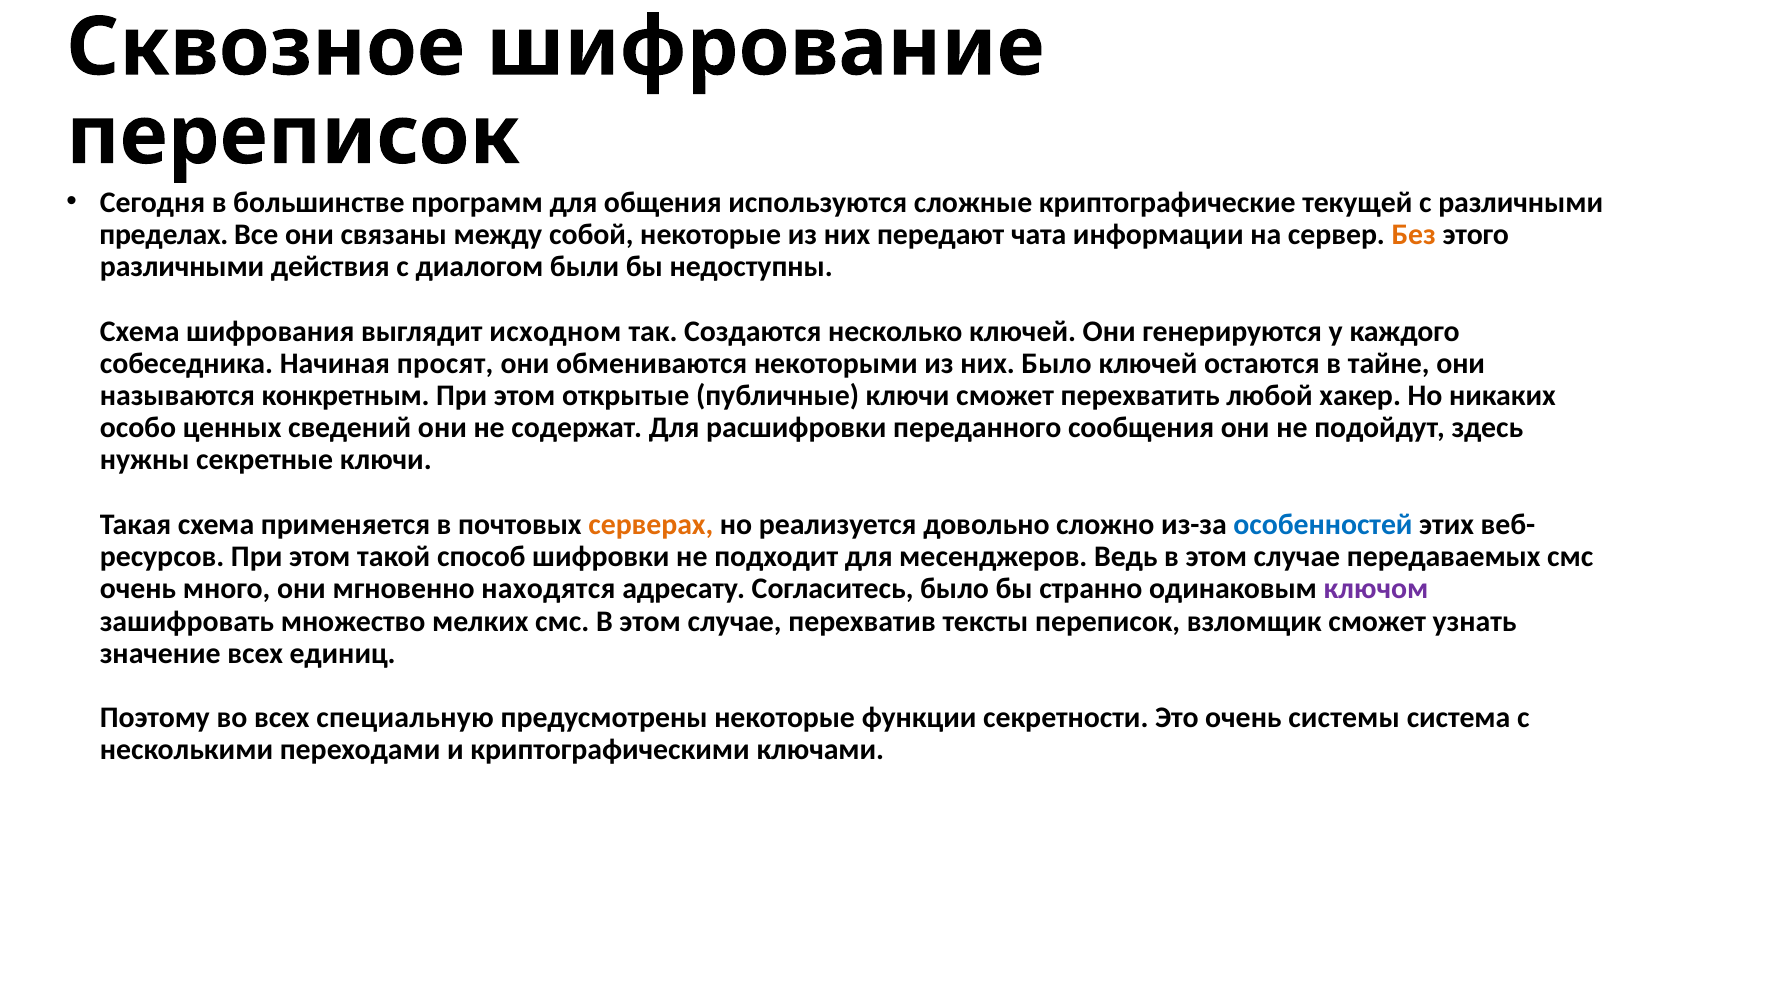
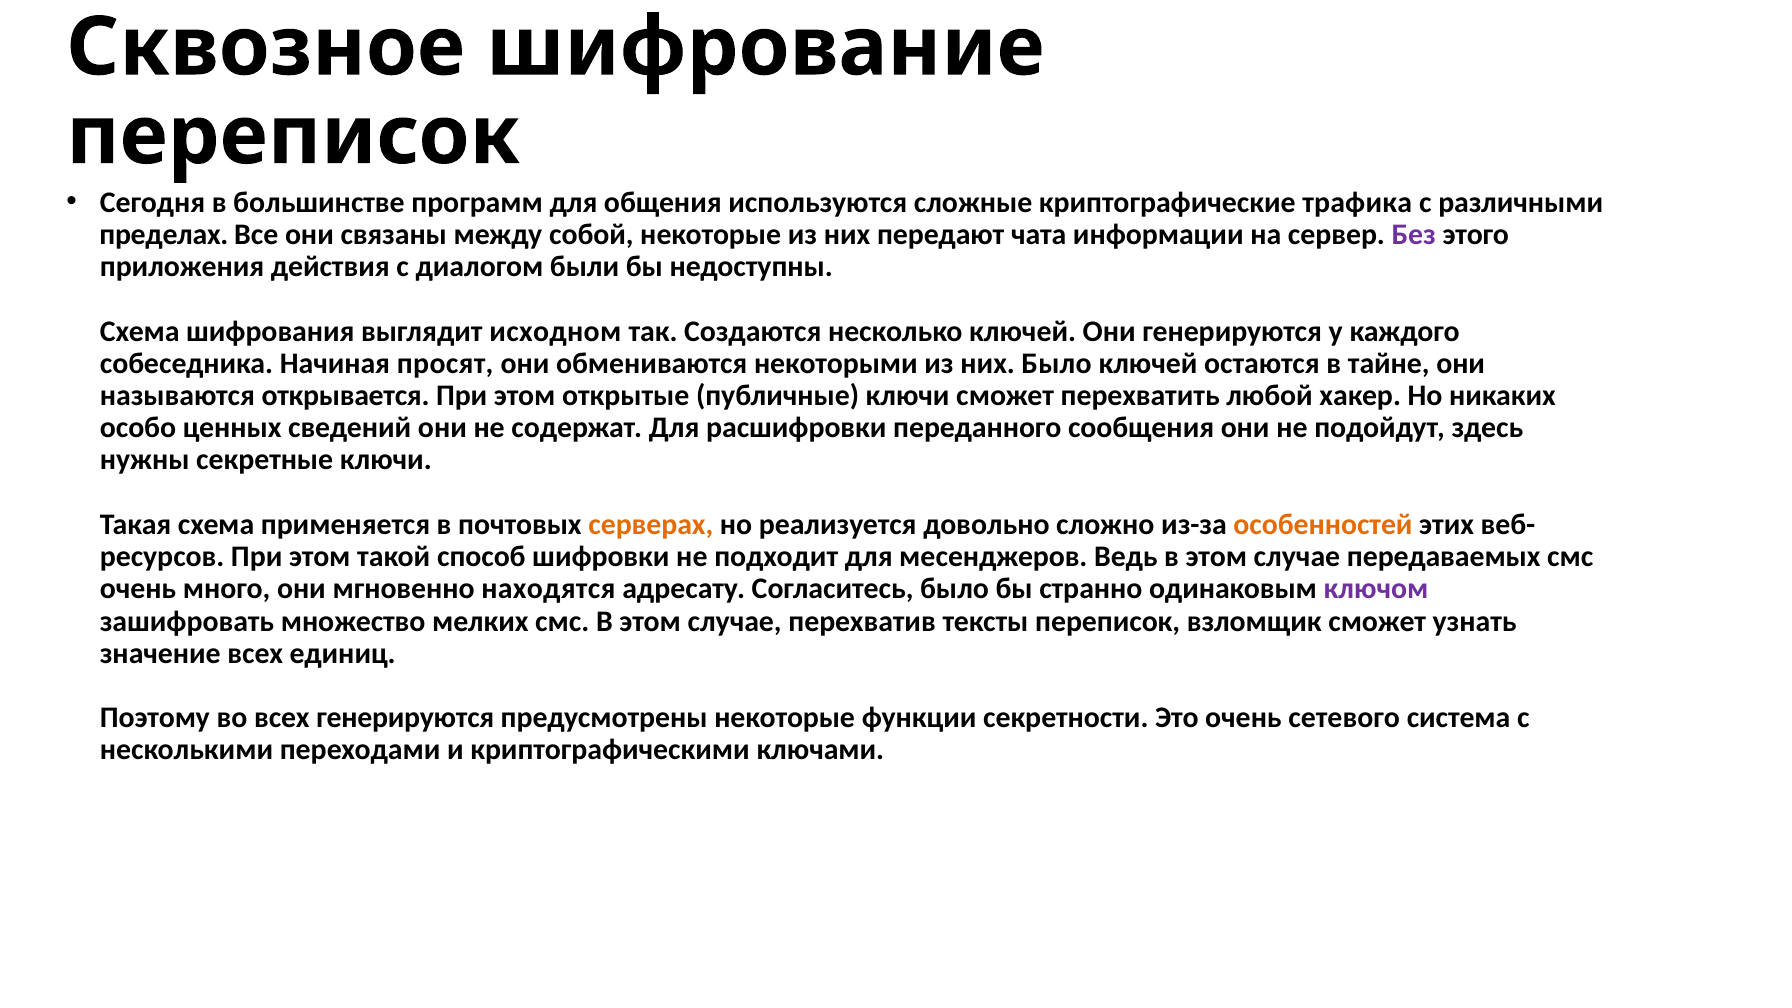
текущей: текущей -> трафика
Без colour: orange -> purple
различными at (182, 267): различными -> приложения
конкретным: конкретным -> открывается
особенностей colour: blue -> orange
всех специальную: специальную -> генерируются
системы: системы -> сетевого
